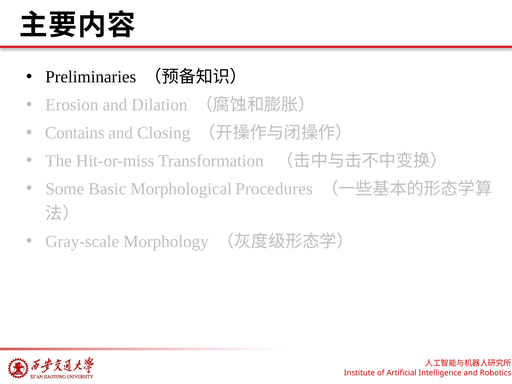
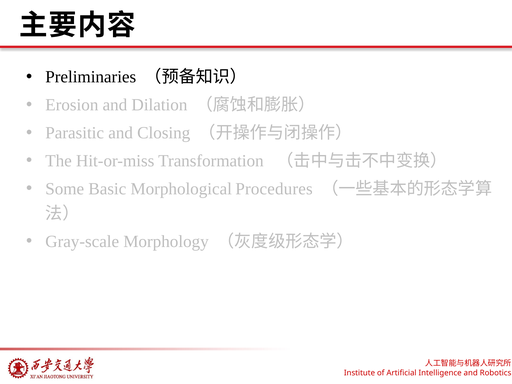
Contains: Contains -> Parasitic
